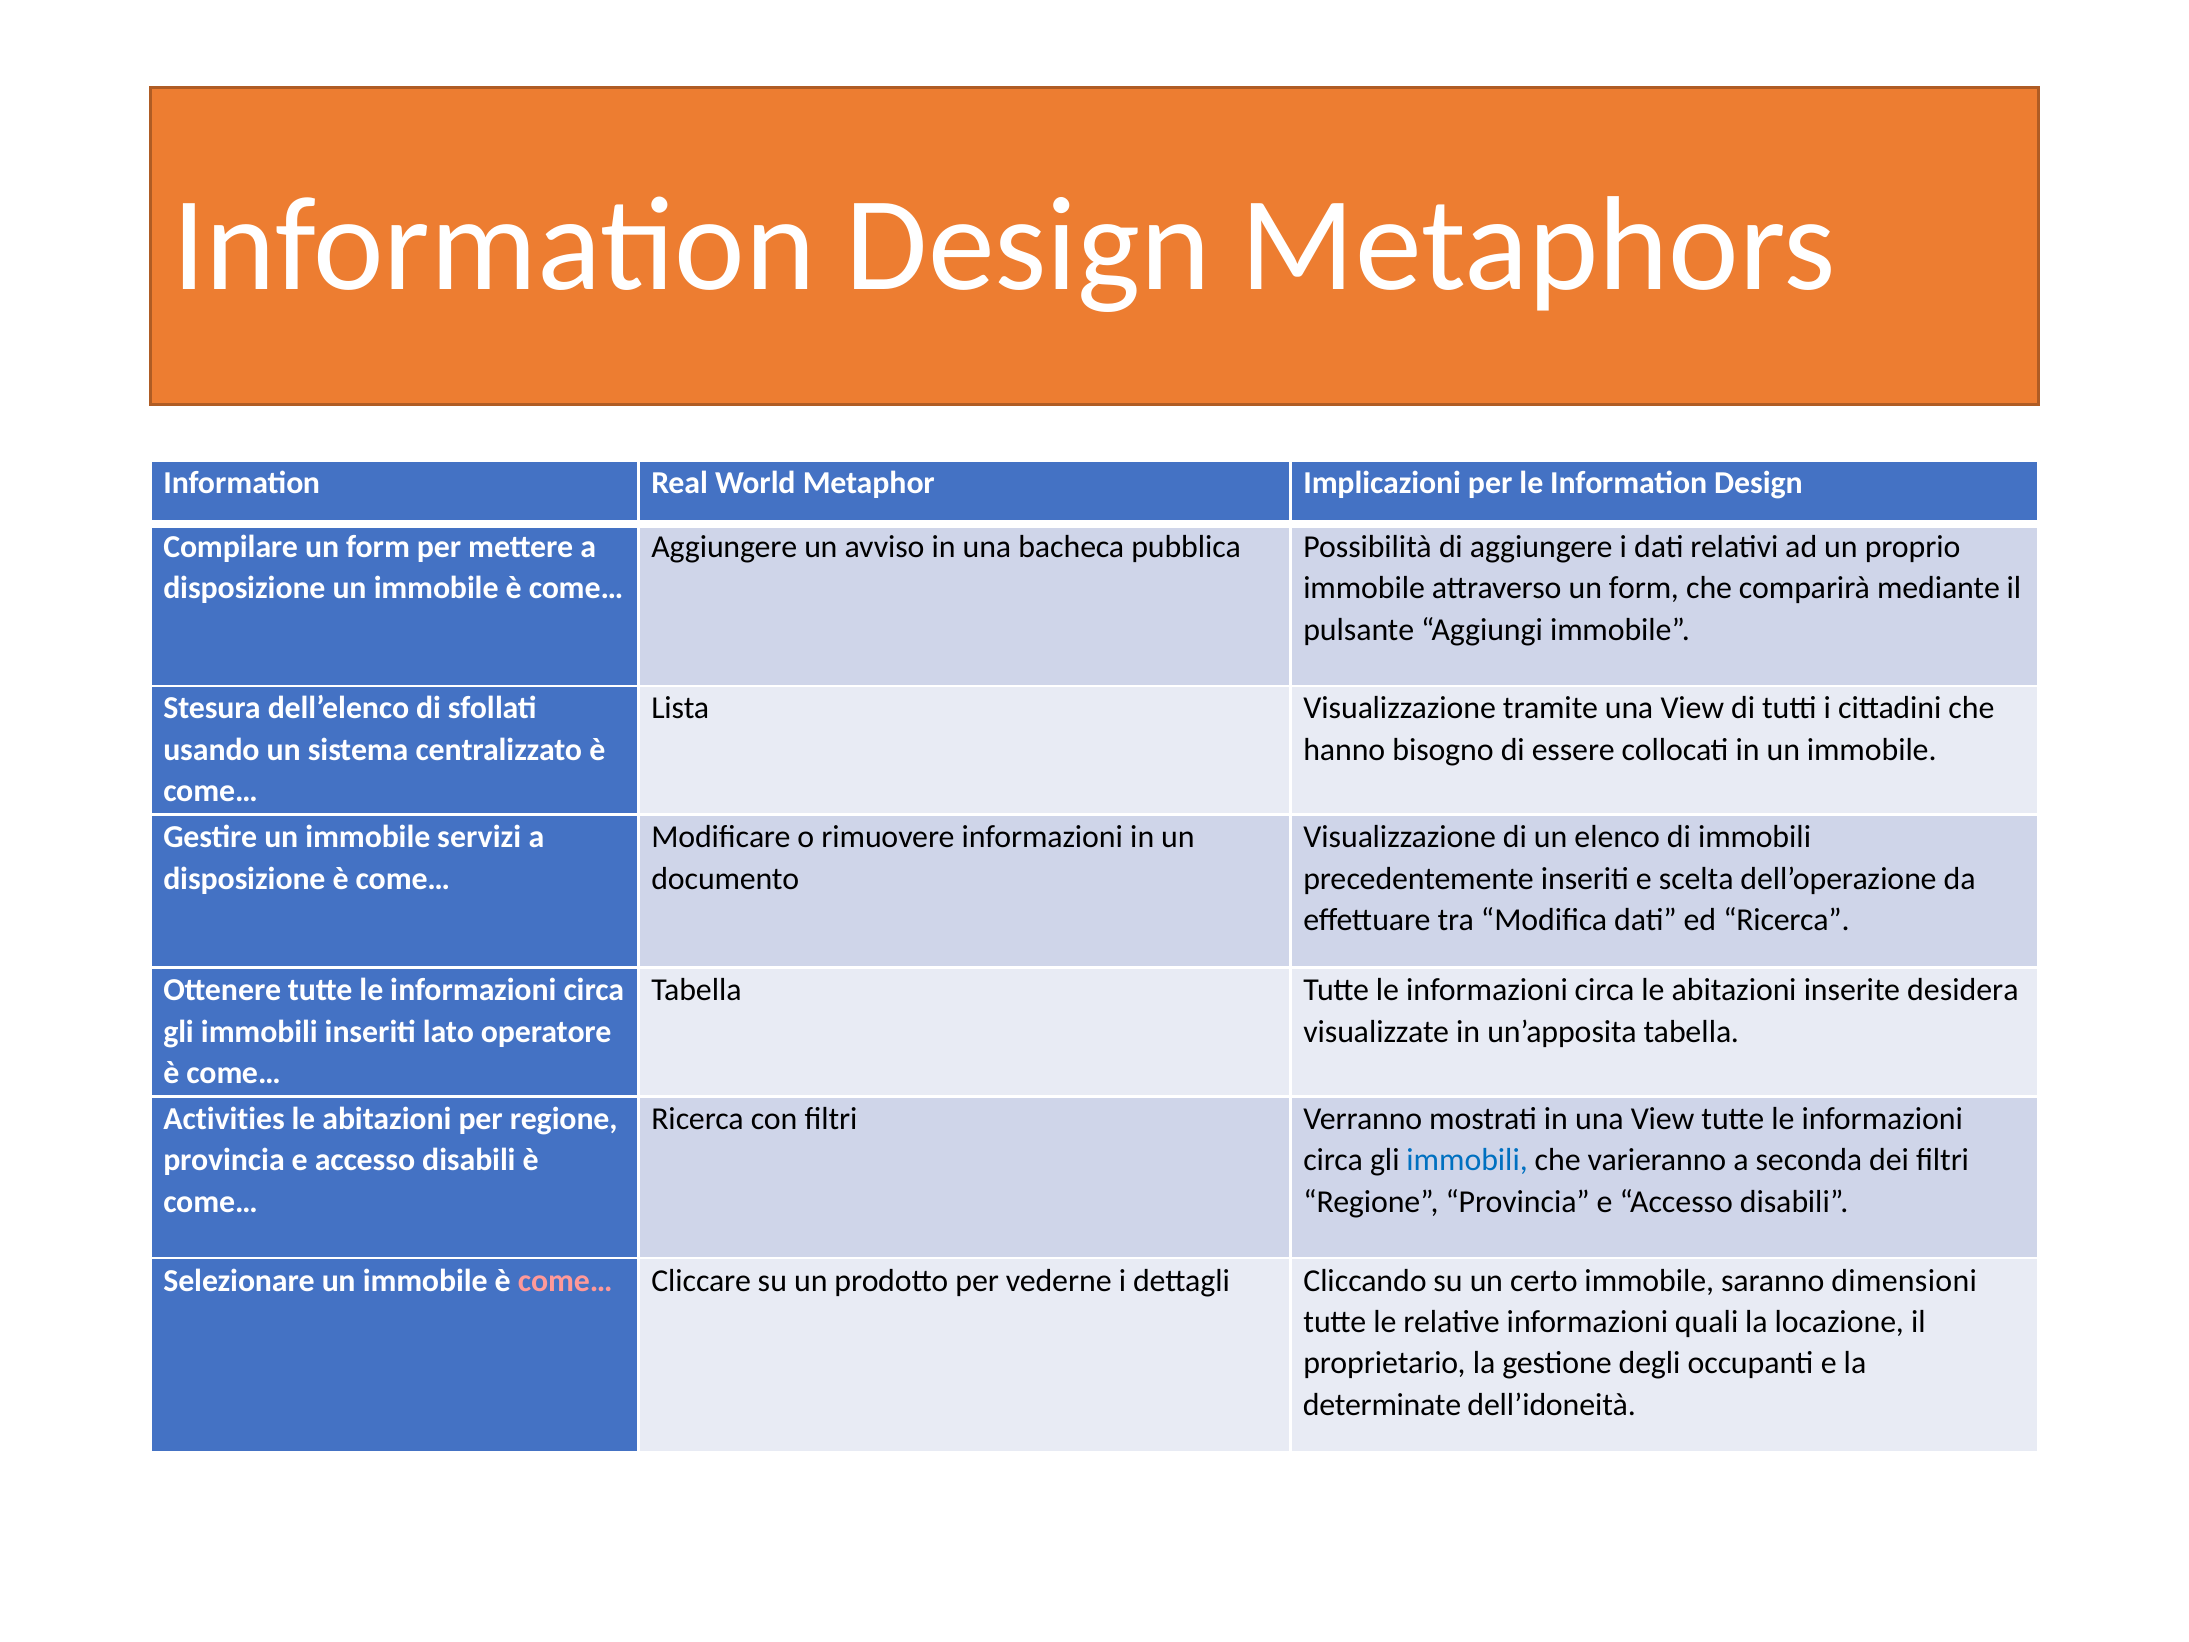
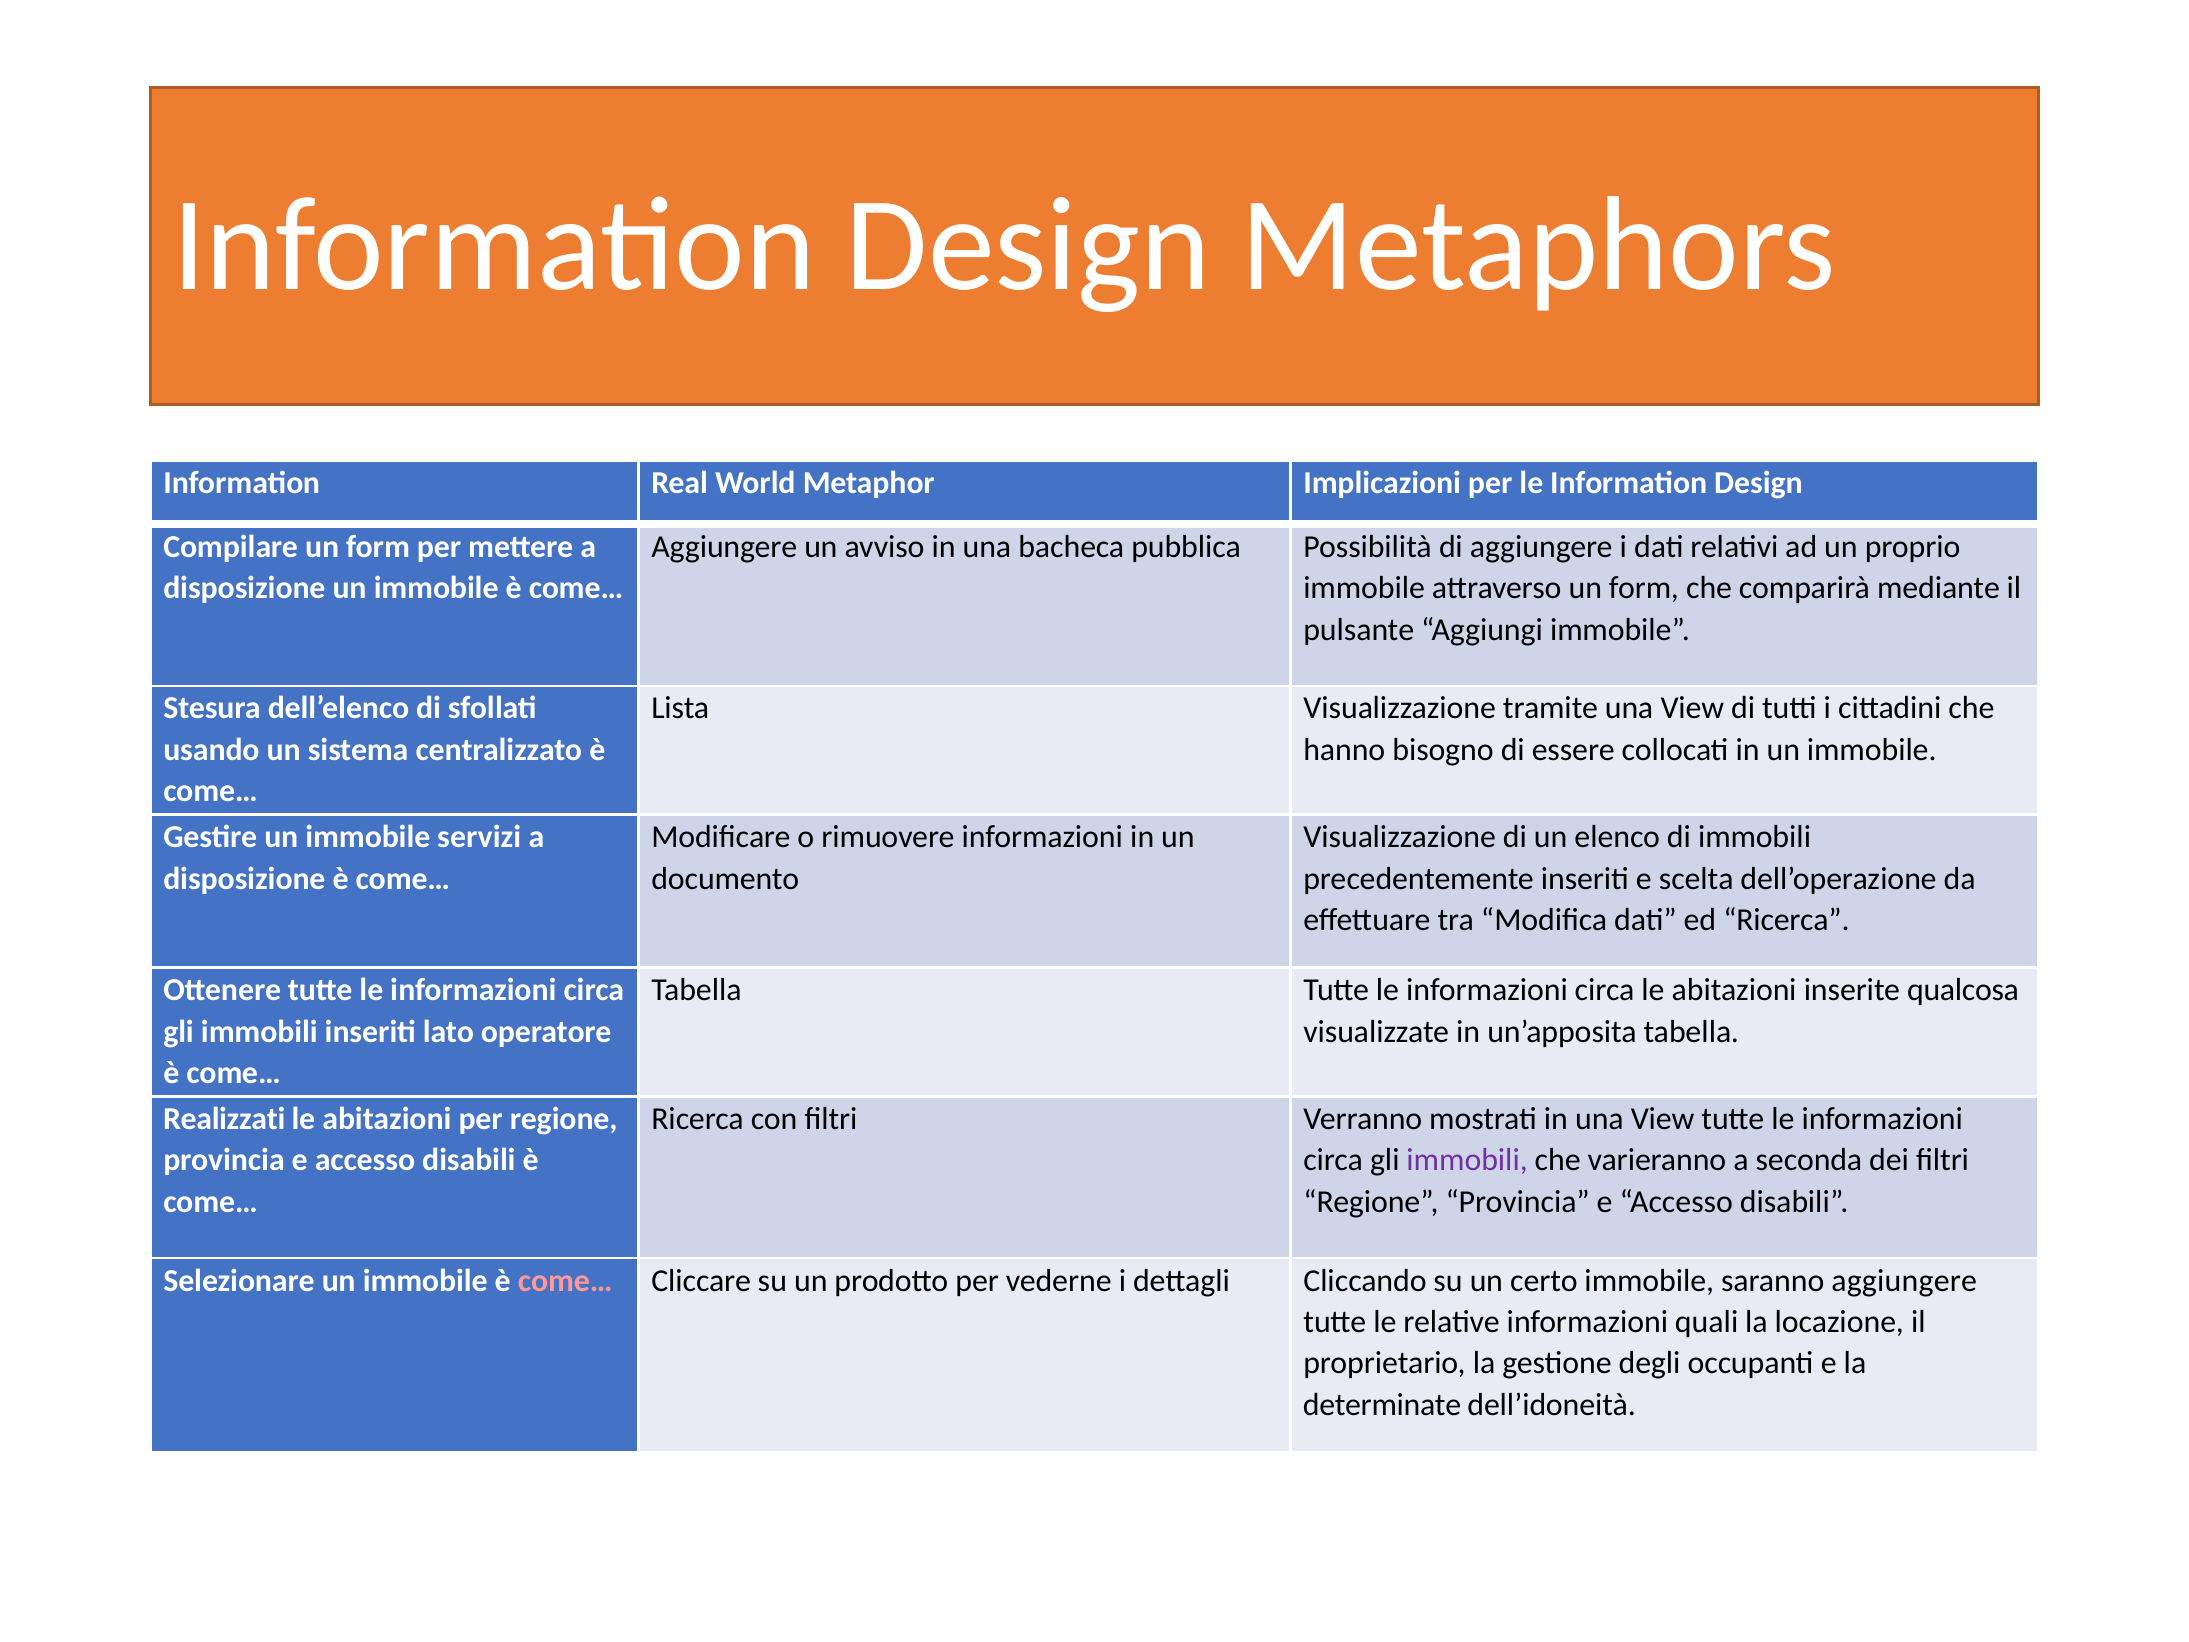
desidera: desidera -> qualcosa
Activities: Activities -> Realizzati
immobili at (1467, 1160) colour: blue -> purple
saranno dimensioni: dimensioni -> aggiungere
